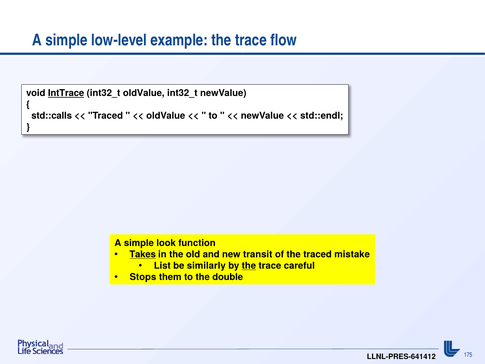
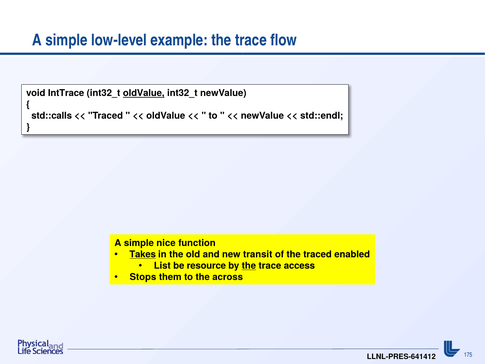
IntTrace underline: present -> none
oldValue at (144, 93) underline: none -> present
look: look -> nice
mistake: mistake -> enabled
similarly: similarly -> resource
careful: careful -> access
double: double -> across
